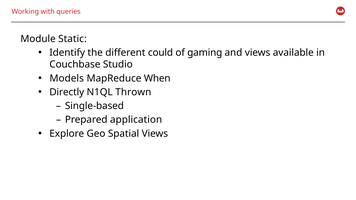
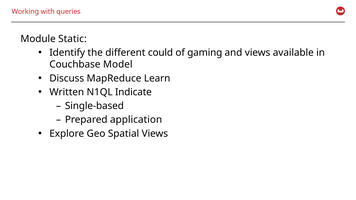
Studio: Studio -> Model
Models: Models -> Discuss
When: When -> Learn
Directly: Directly -> Written
Thrown: Thrown -> Indicate
